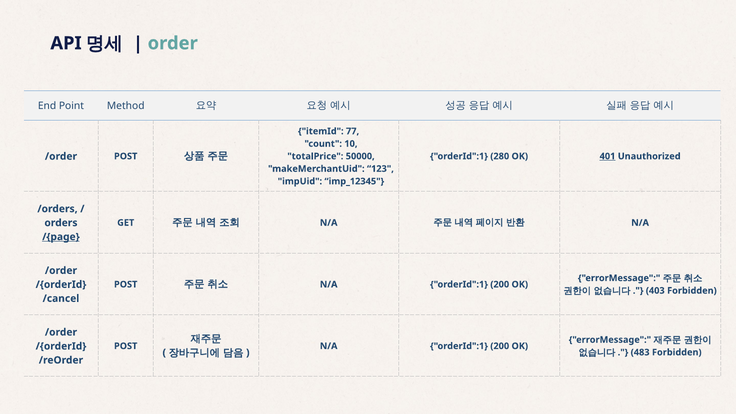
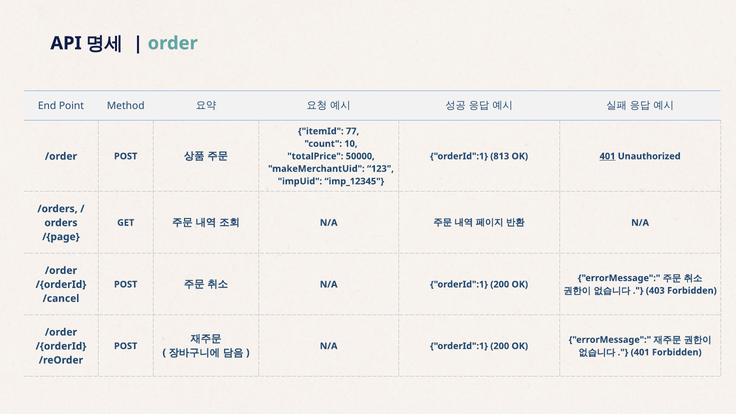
280: 280 -> 813
/{page underline: present -> none
483 at (640, 352): 483 -> 401
